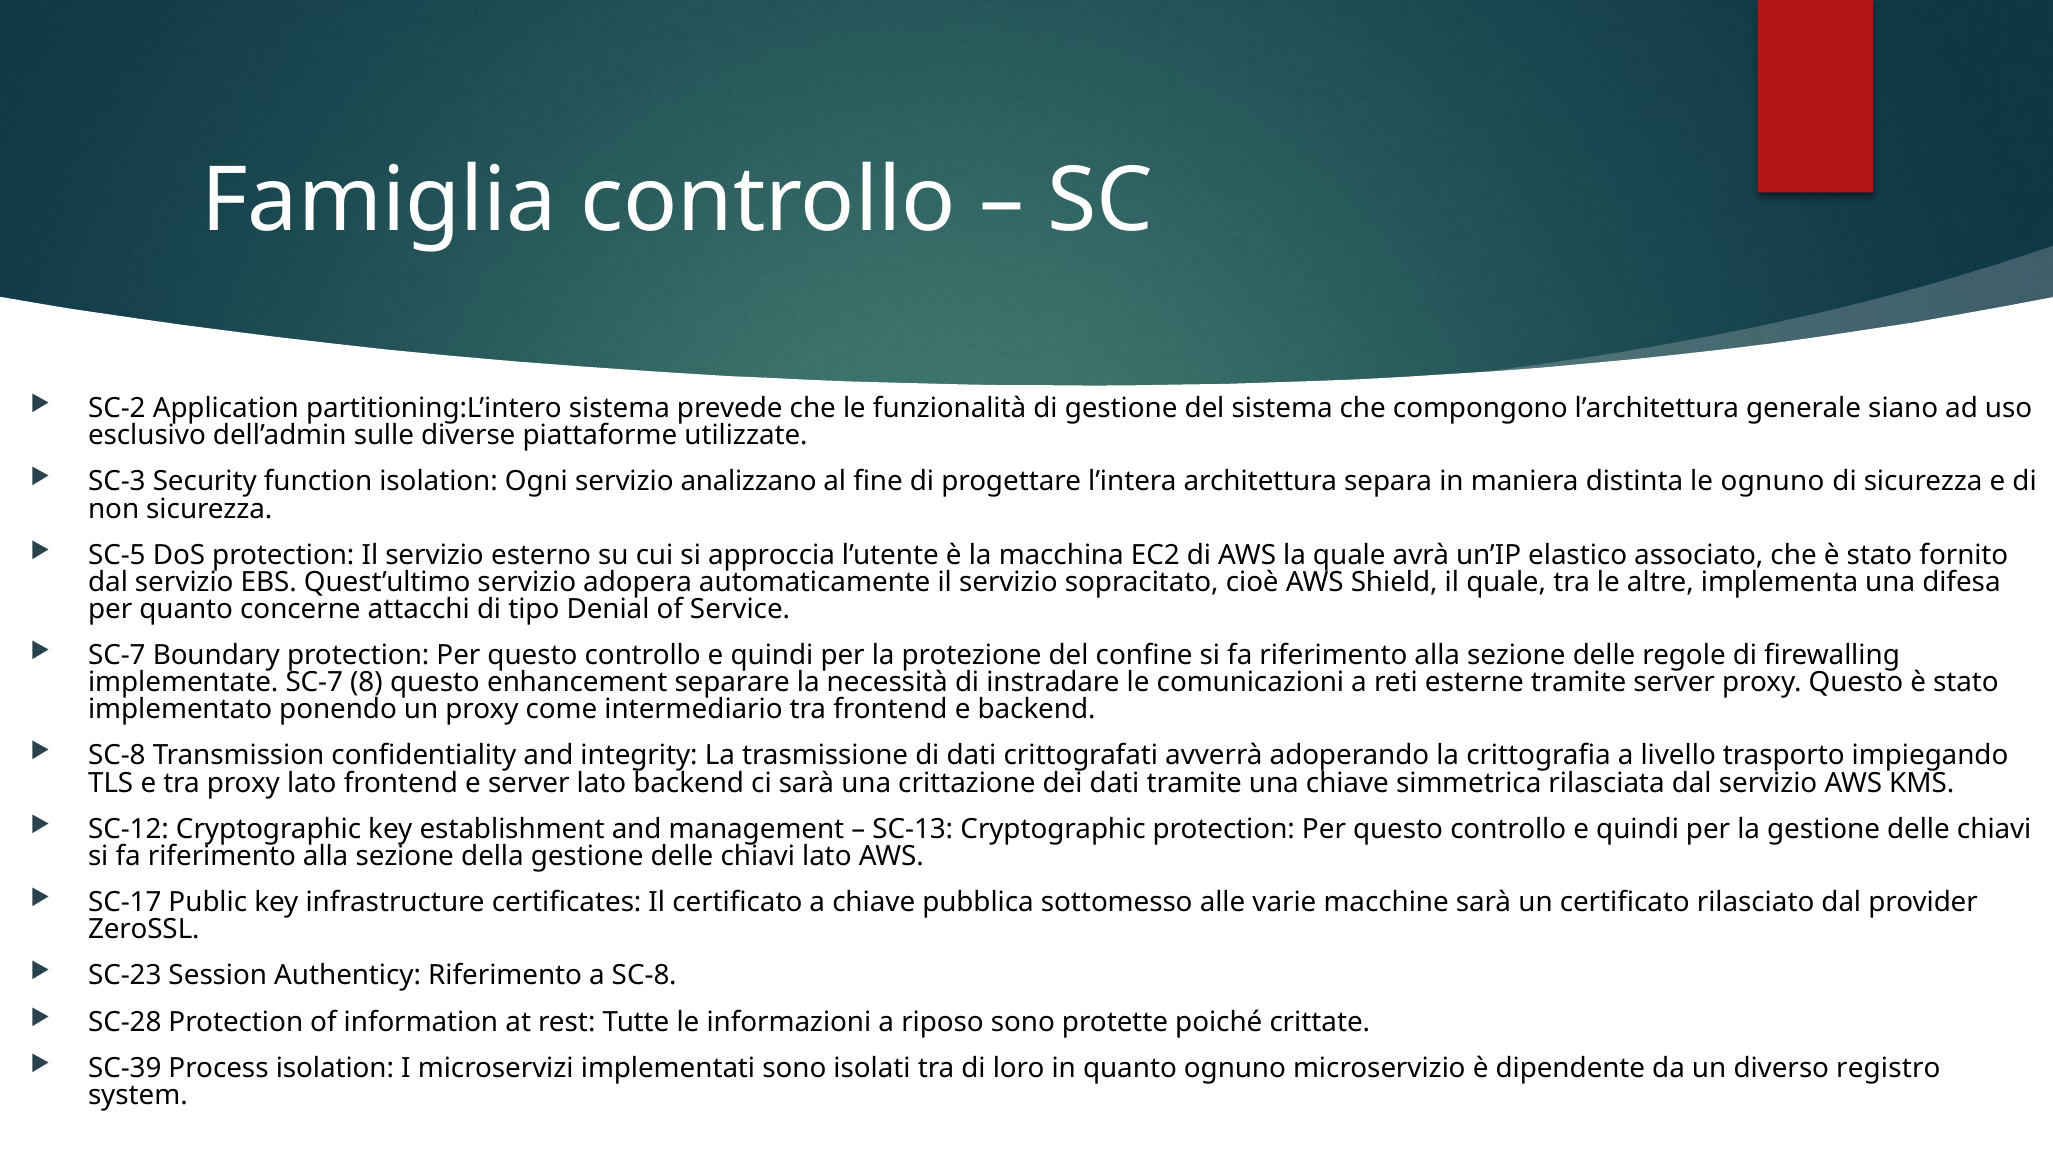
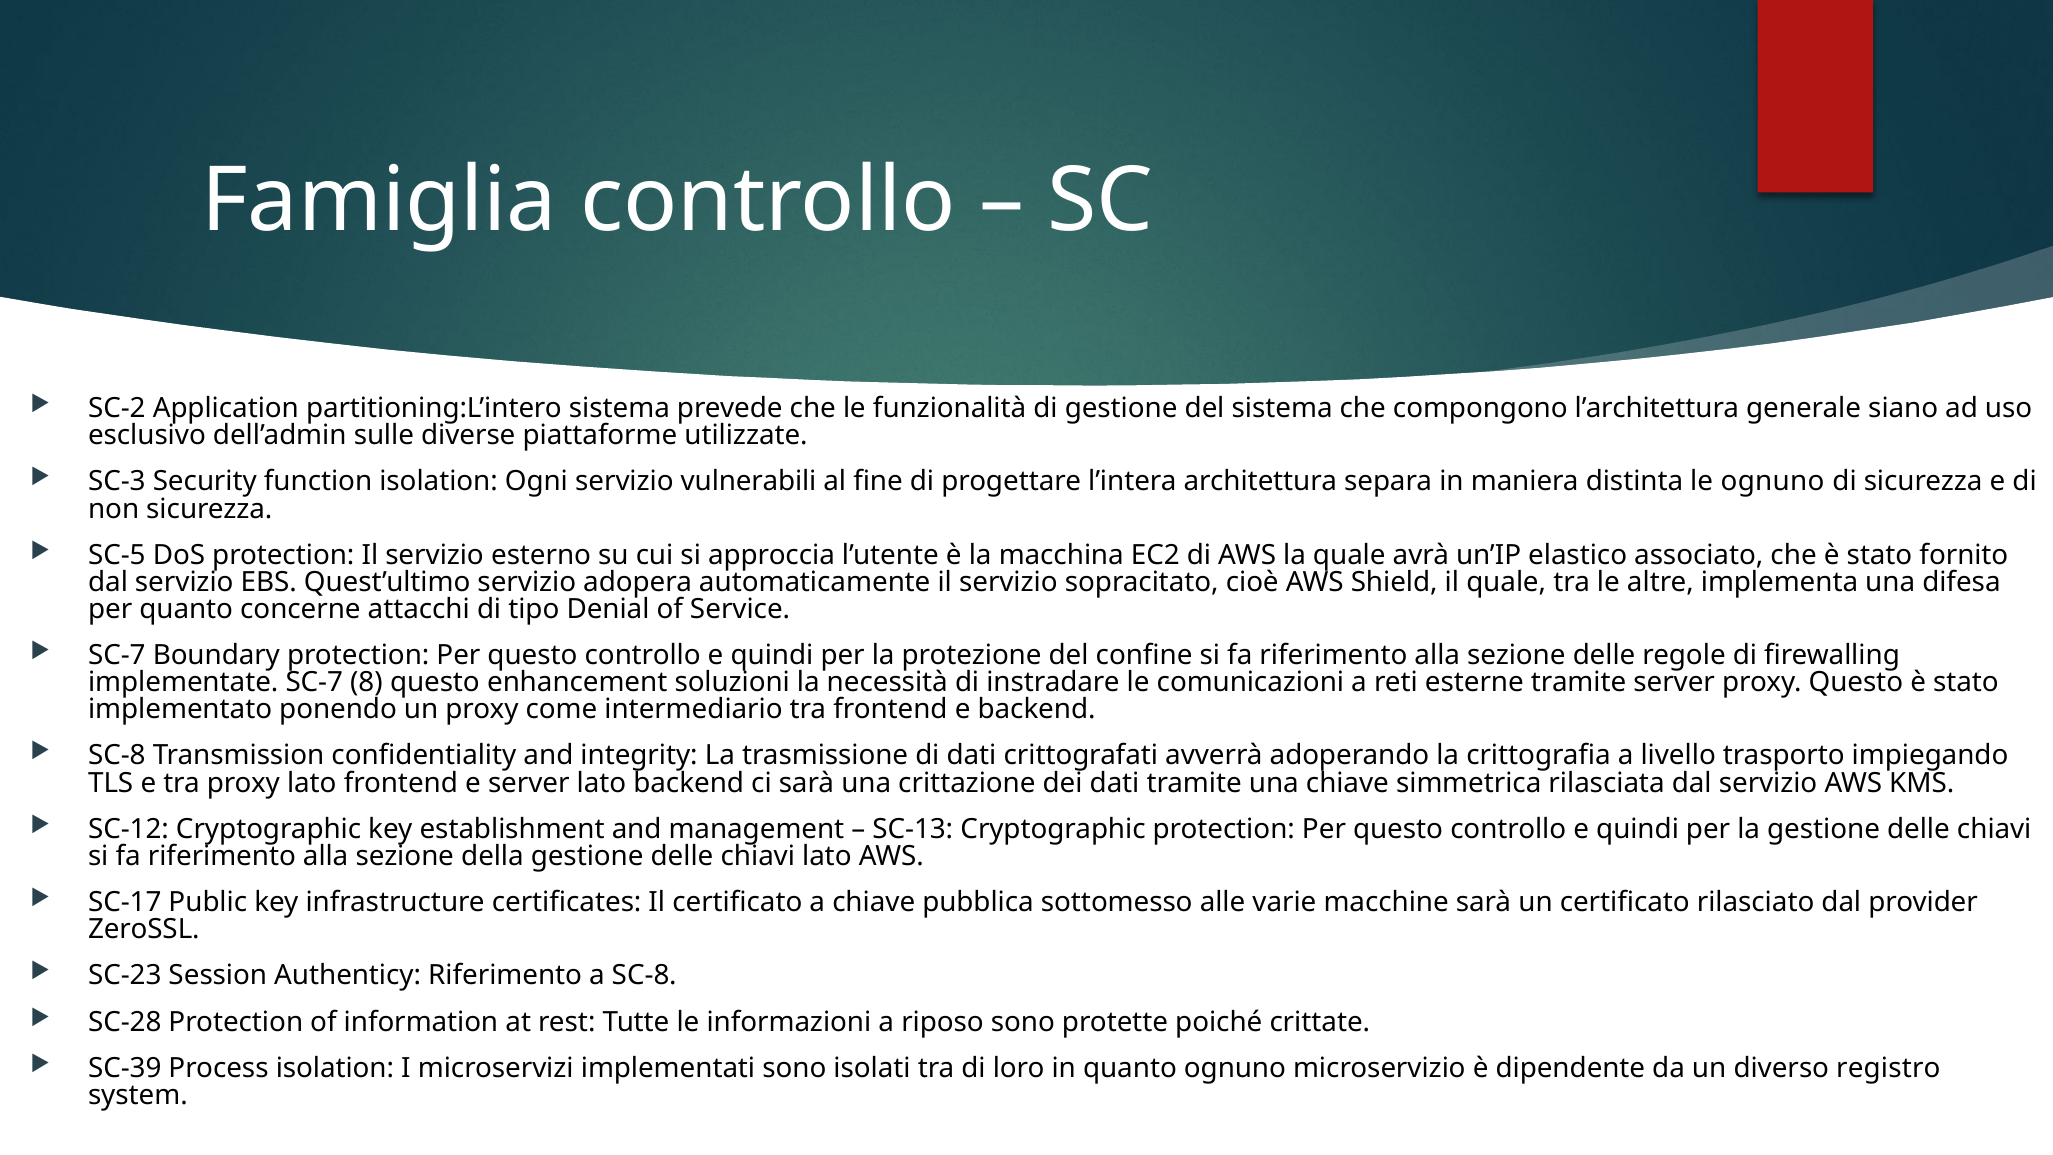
analizzano: analizzano -> vulnerabili
separare: separare -> soluzioni
